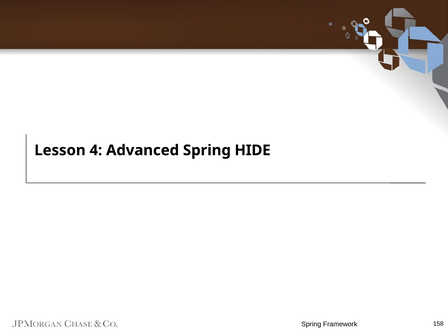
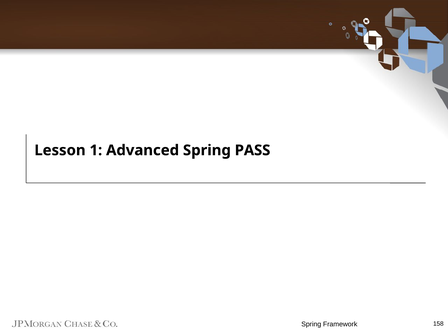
4: 4 -> 1
HIDE: HIDE -> PASS
